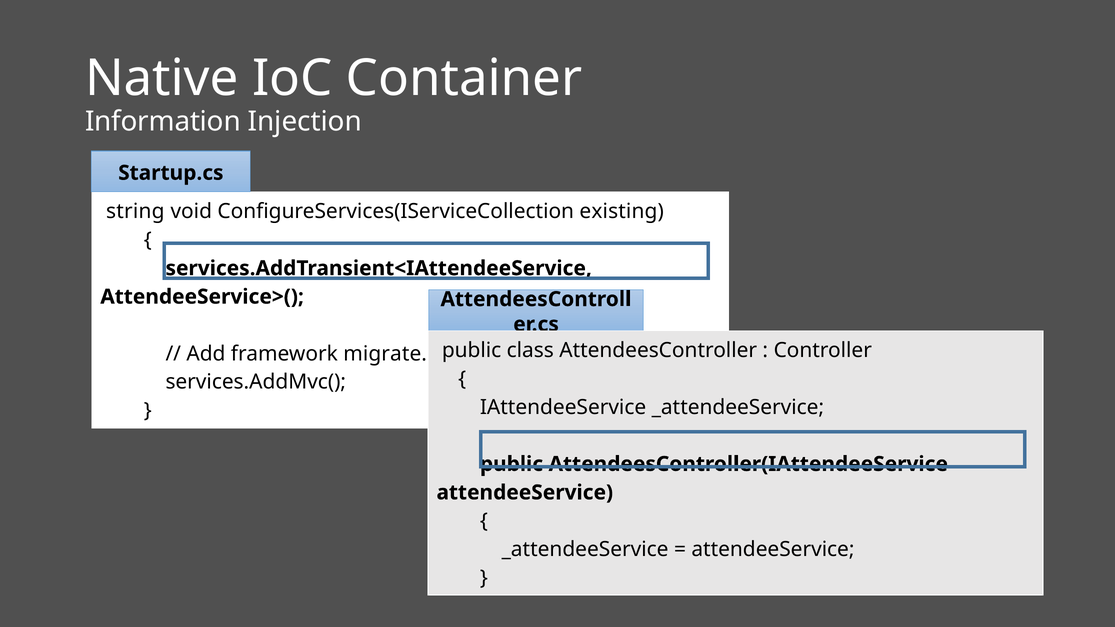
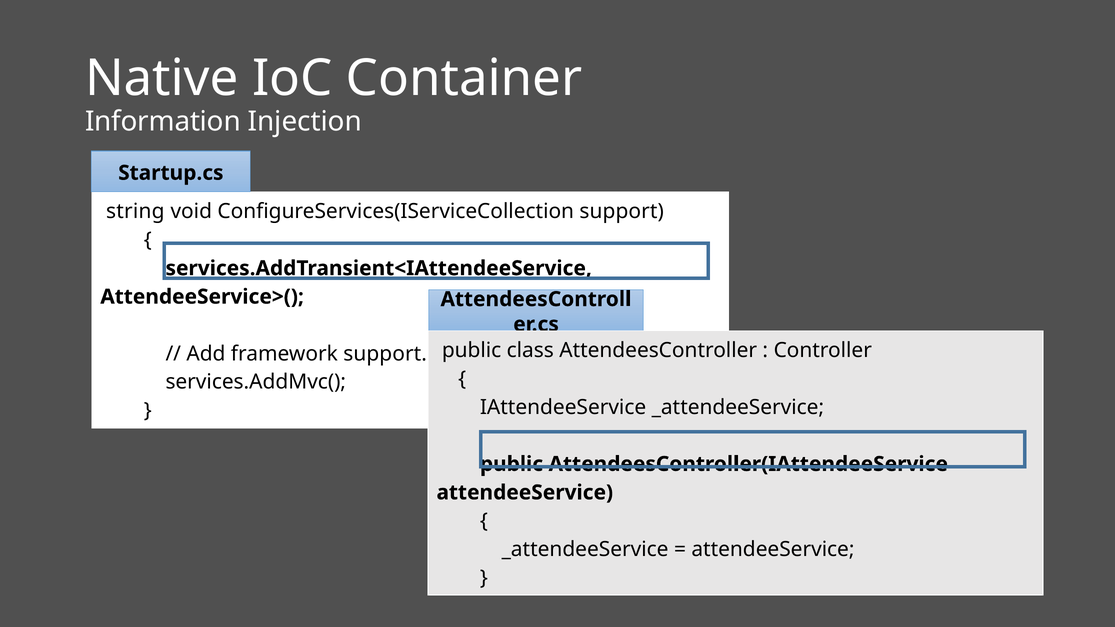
ConfigureServices(IServiceCollection existing: existing -> support
framework migrate: migrate -> support
